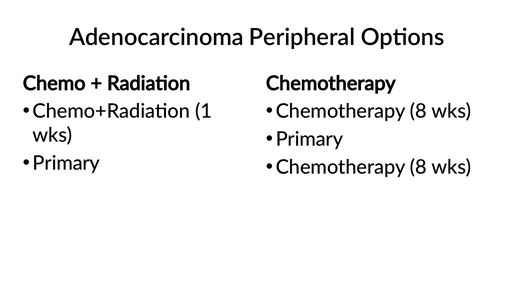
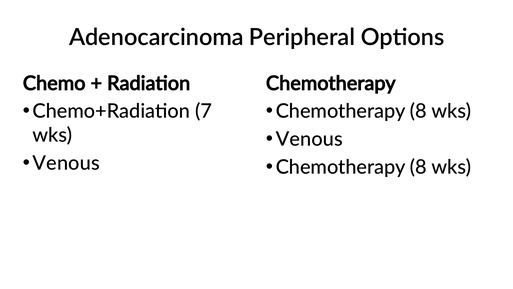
1: 1 -> 7
Primary at (309, 139): Primary -> Venous
Primary at (66, 163): Primary -> Venous
